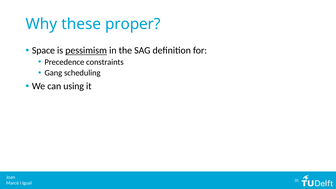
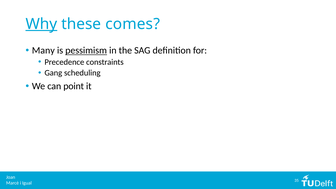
Why underline: none -> present
proper: proper -> comes
Space: Space -> Many
using: using -> point
